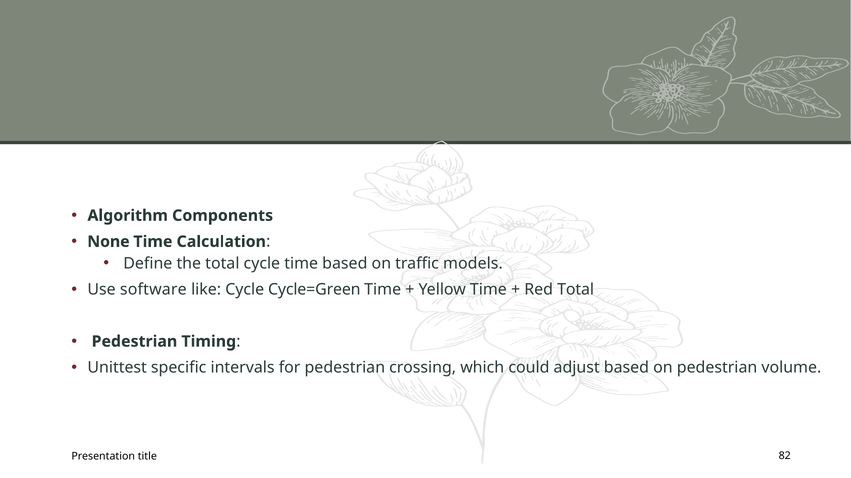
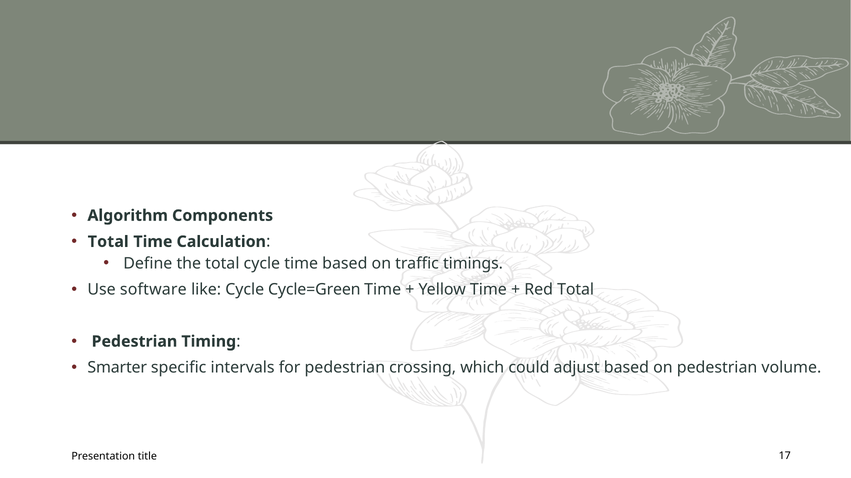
None at (108, 242): None -> Total
models: models -> timings
Unittest: Unittest -> Smarter
82: 82 -> 17
